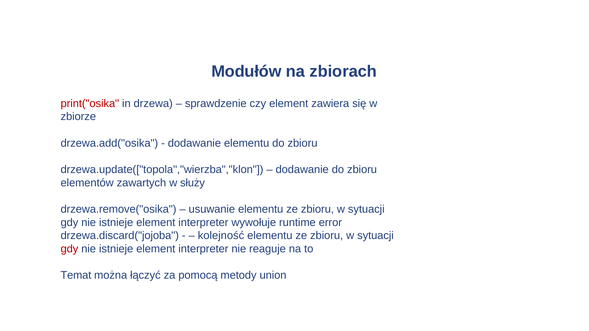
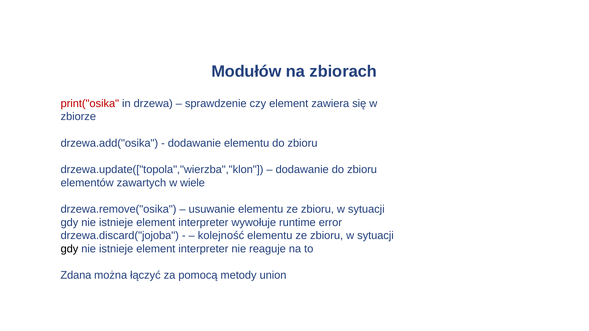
służy: służy -> wiele
gdy at (69, 249) colour: red -> black
Temat: Temat -> Zdana
